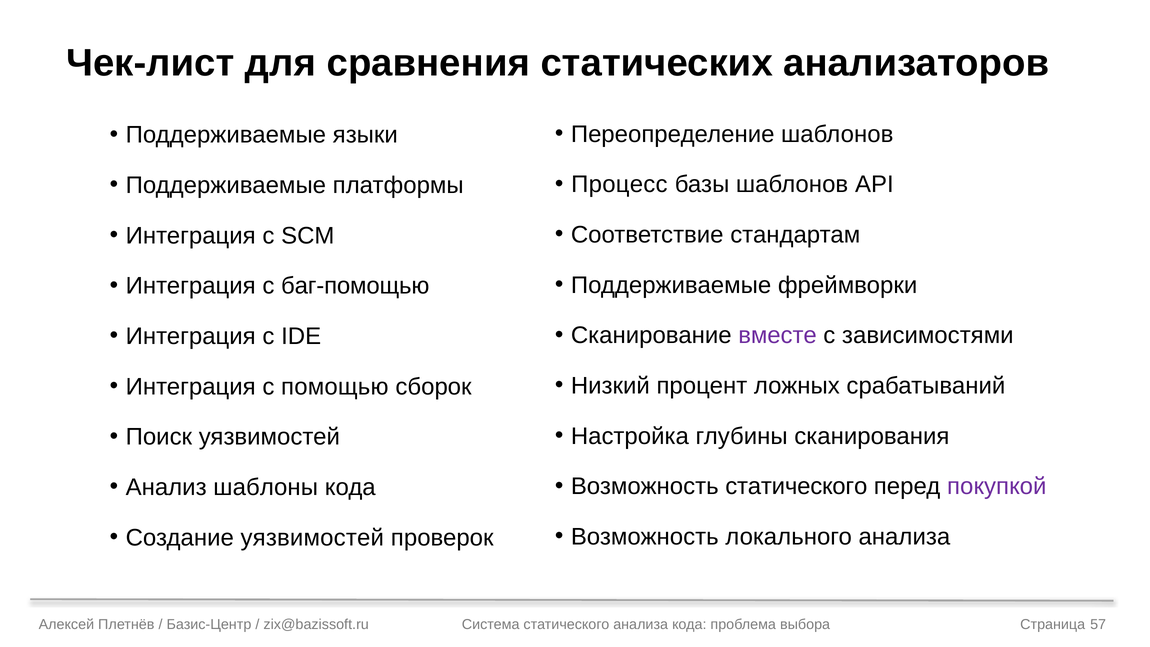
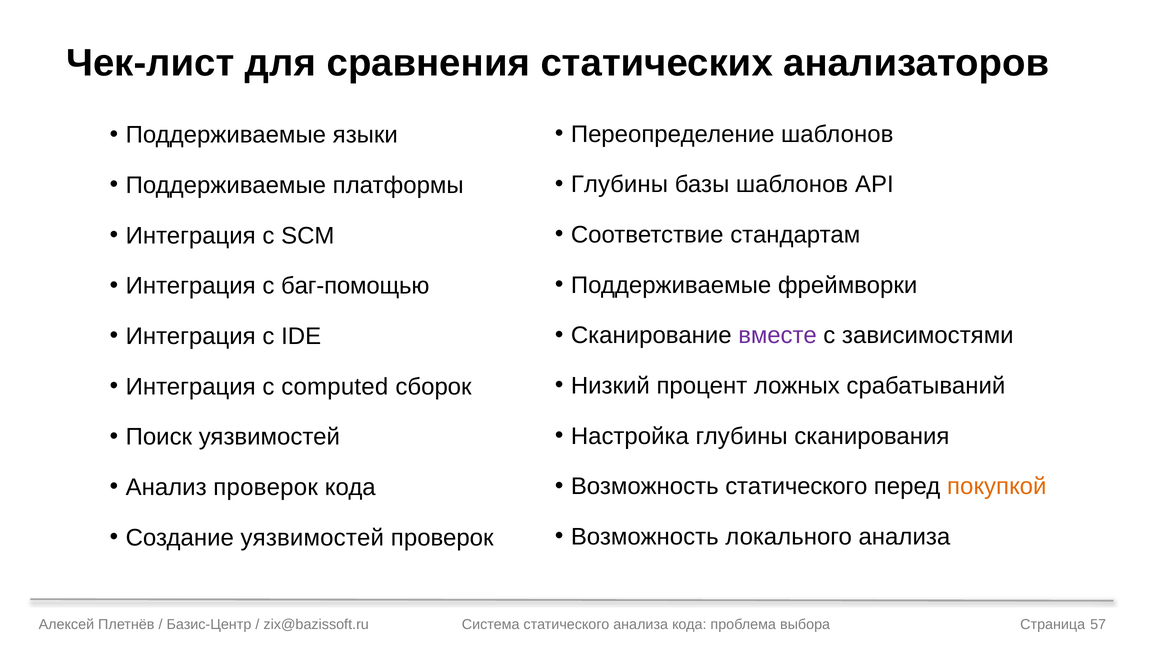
Процесс at (619, 184): Процесс -> Глубины
помощью: помощью -> computed
покупкой colour: purple -> orange
Анализ шаблоны: шаблоны -> проверок
